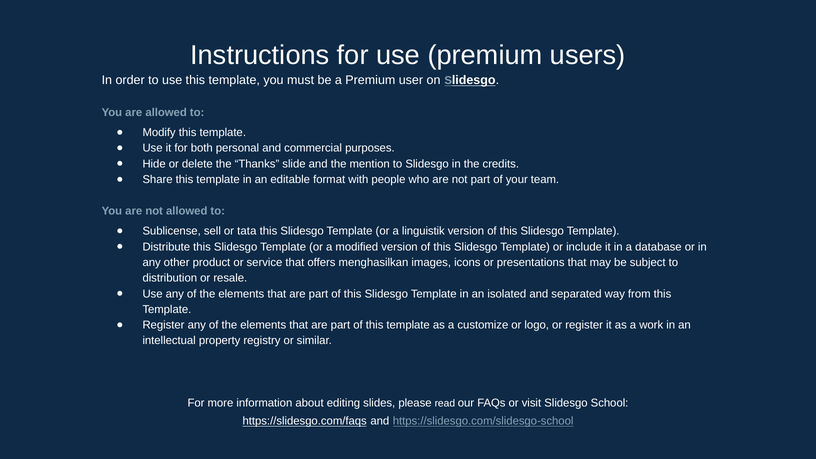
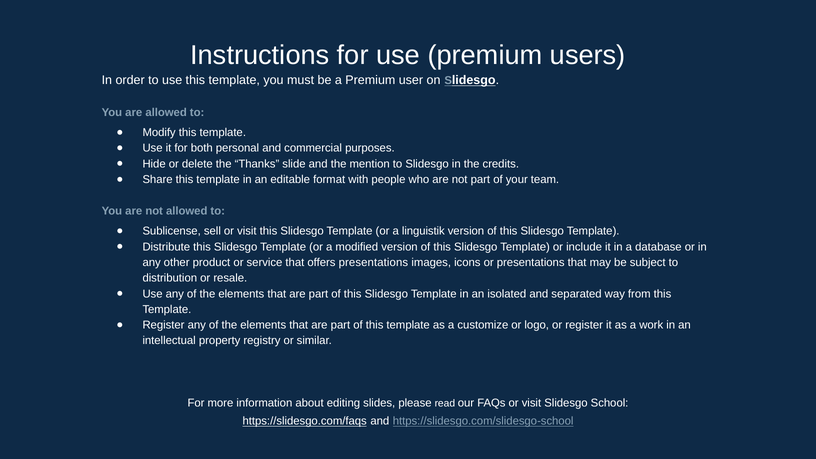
sell or tata: tata -> visit
offers menghasilkan: menghasilkan -> presentations
